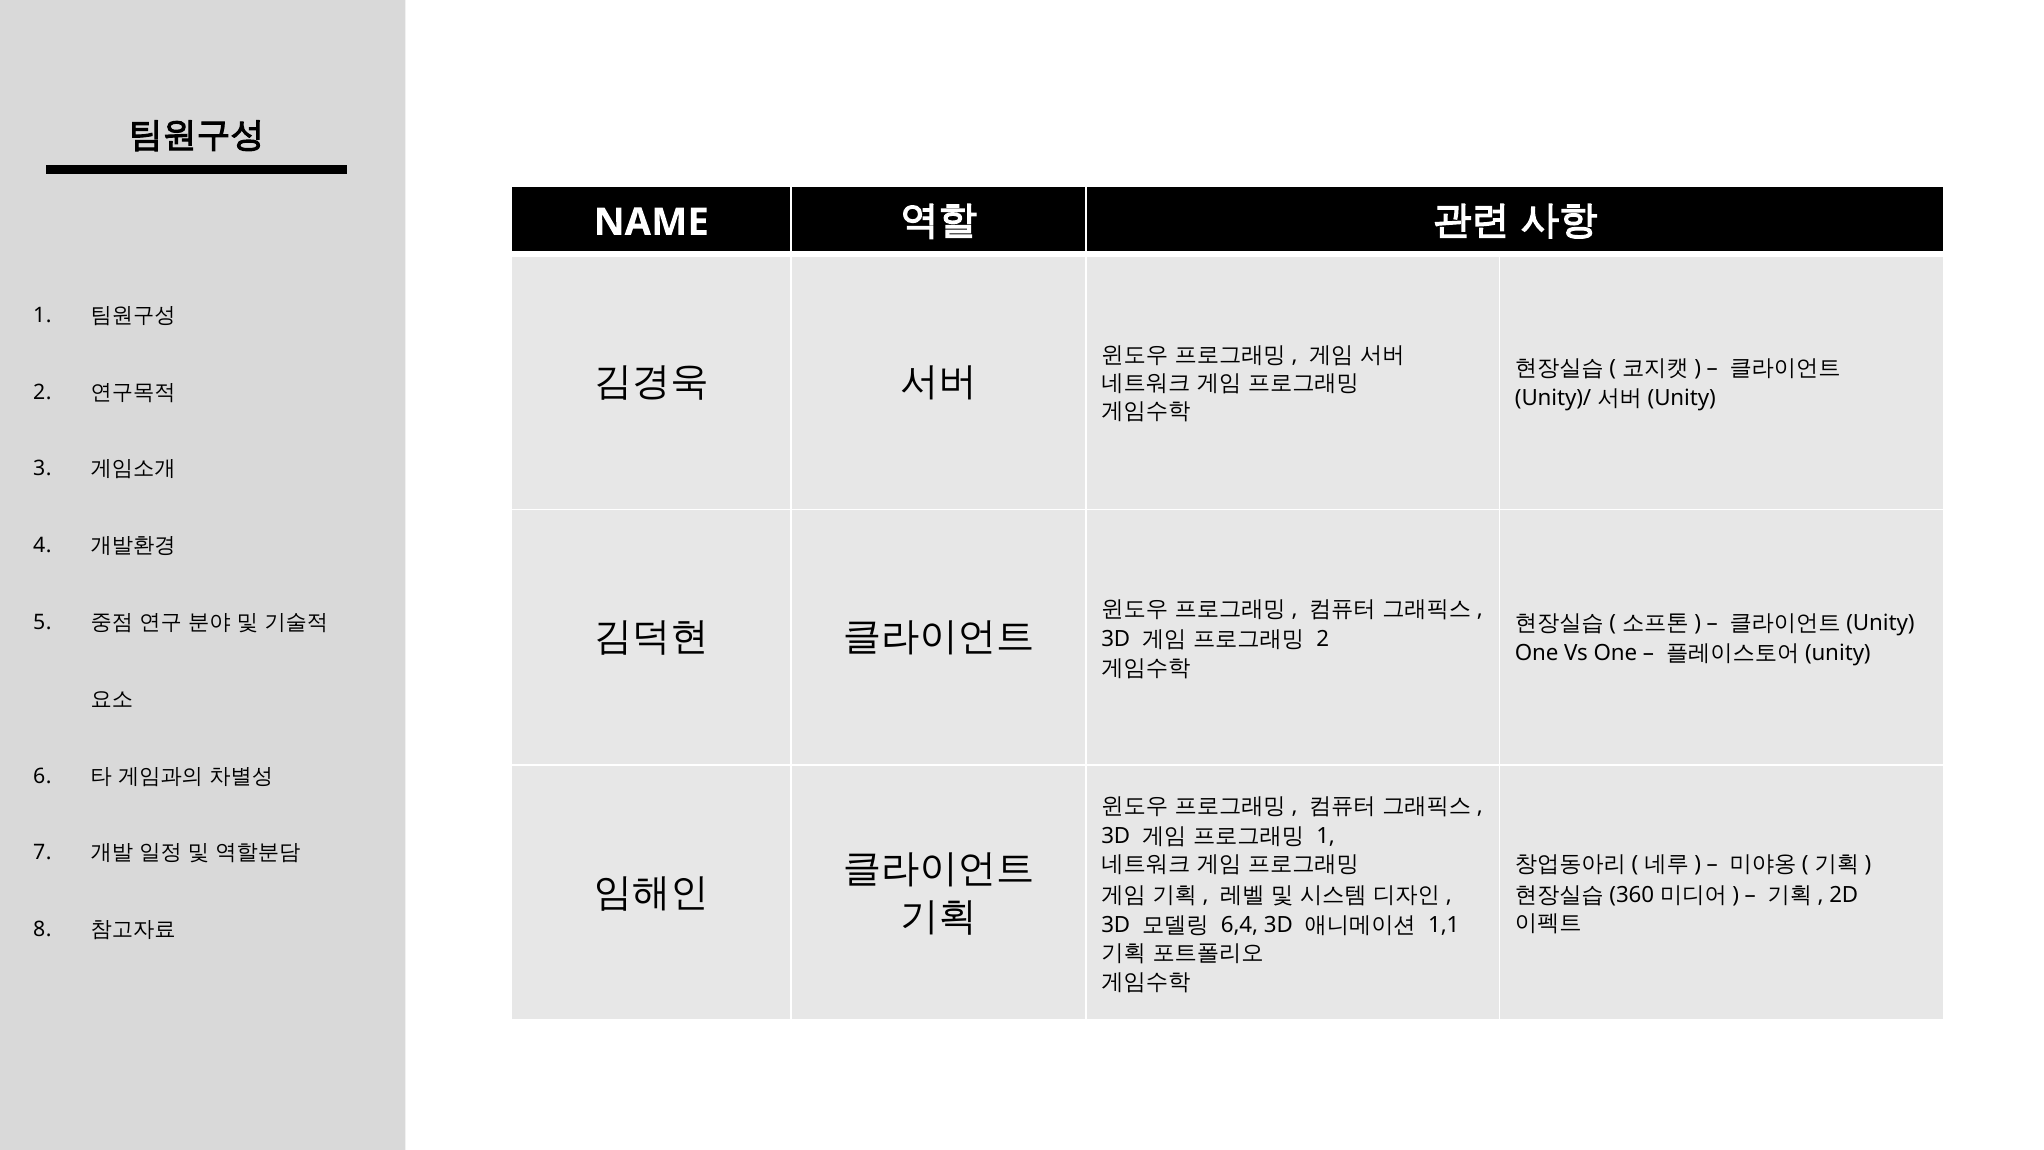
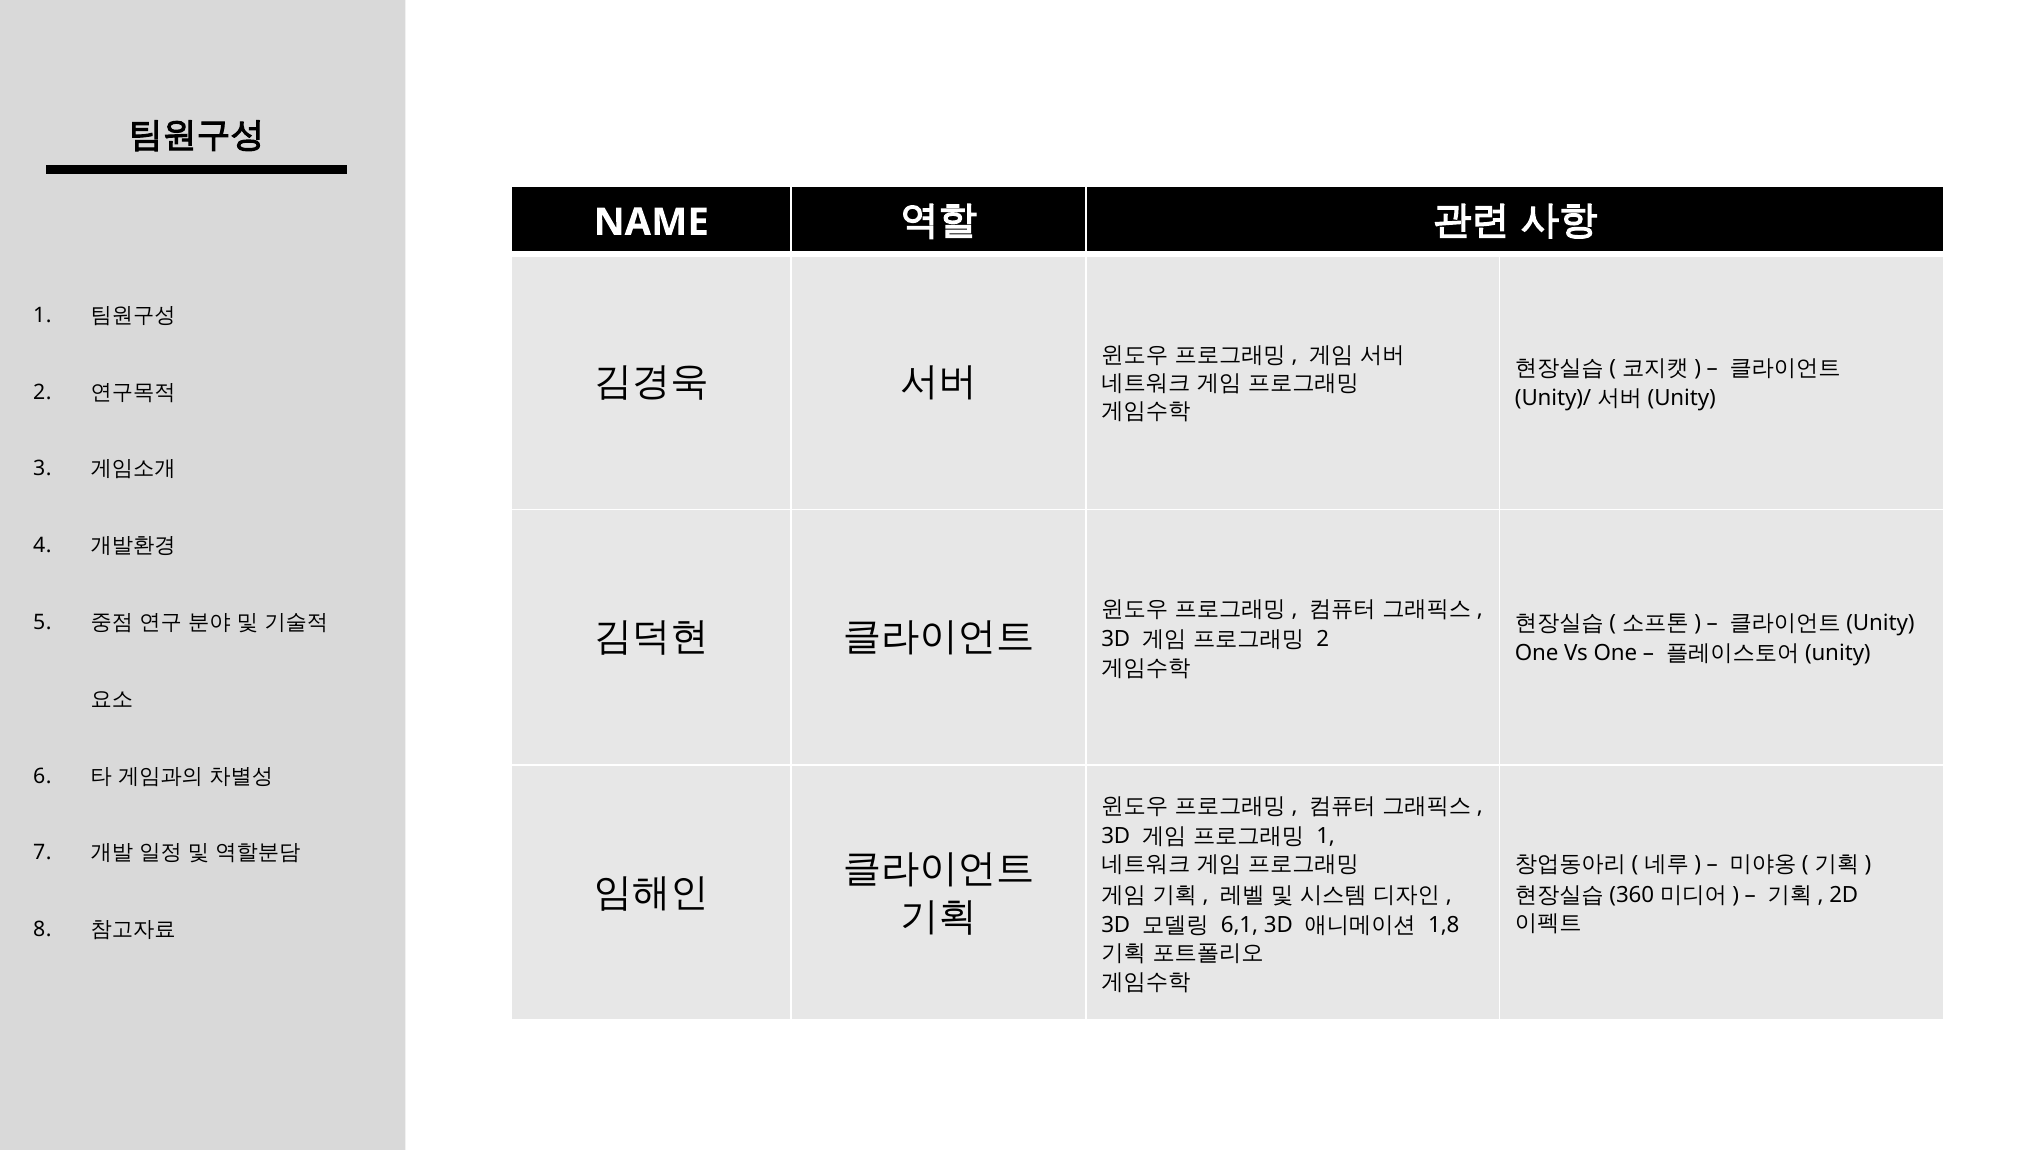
6,4: 6,4 -> 6,1
1,1: 1,1 -> 1,8
